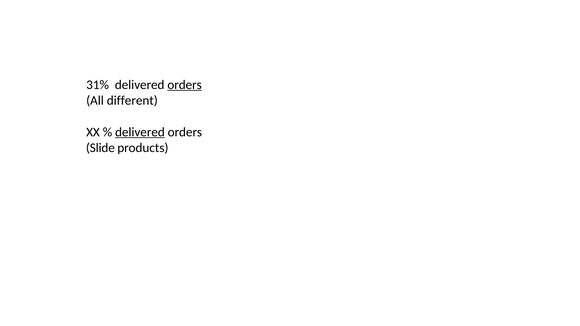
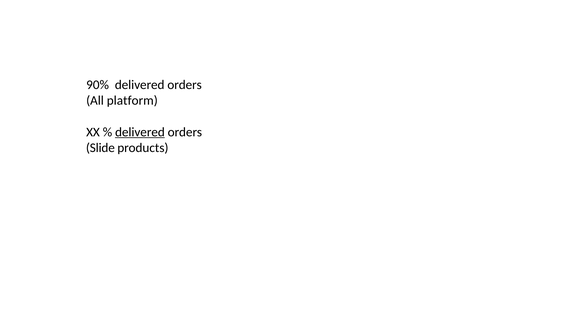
31%: 31% -> 90%
orders at (185, 85) underline: present -> none
different: different -> platform
